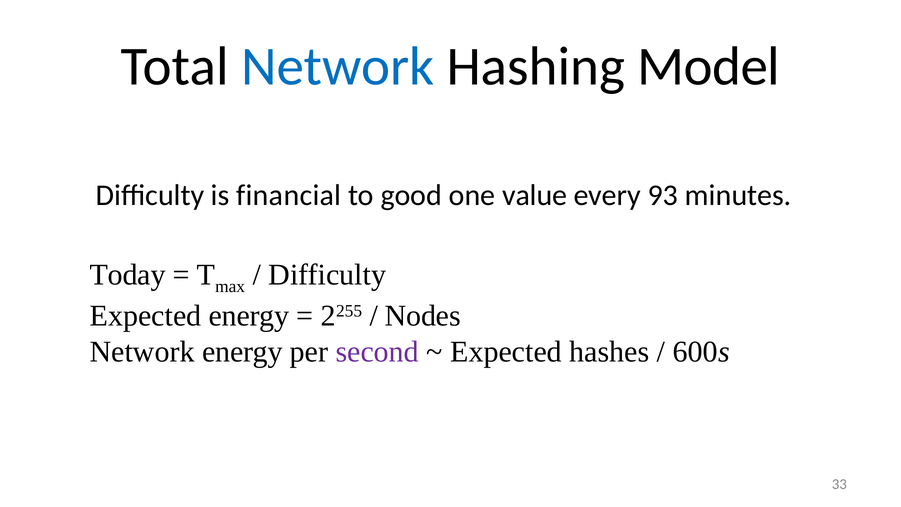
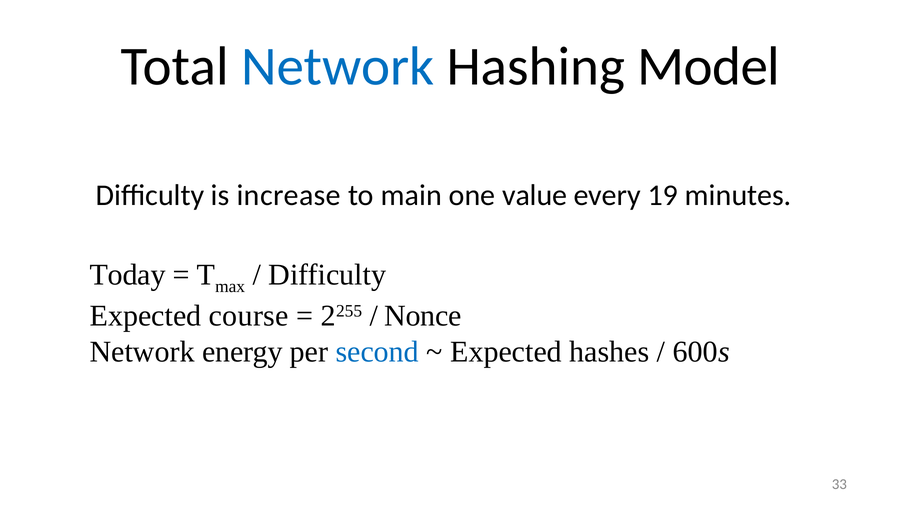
financial: financial -> increase
good: good -> main
93: 93 -> 19
Expected energy: energy -> course
Nodes: Nodes -> Nonce
second colour: purple -> blue
